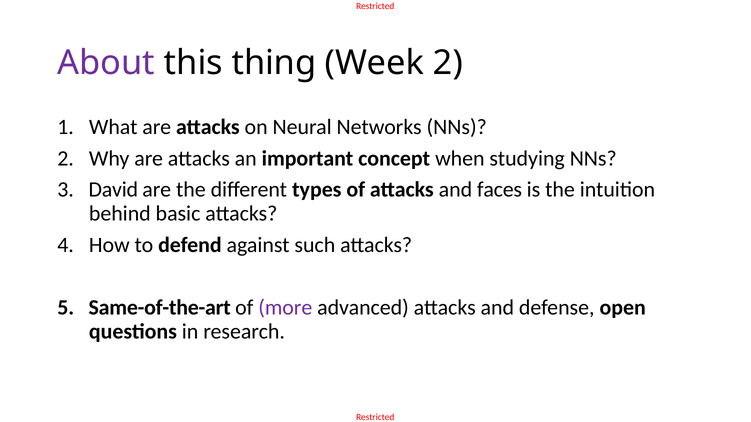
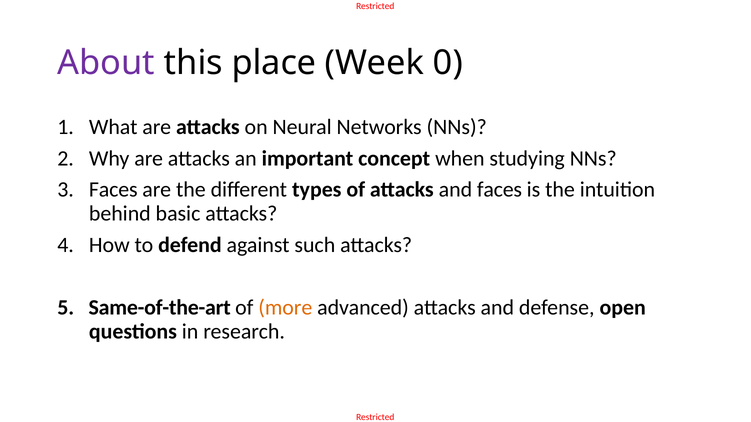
thing: thing -> place
Week 2: 2 -> 0
David at (113, 190): David -> Faces
more colour: purple -> orange
